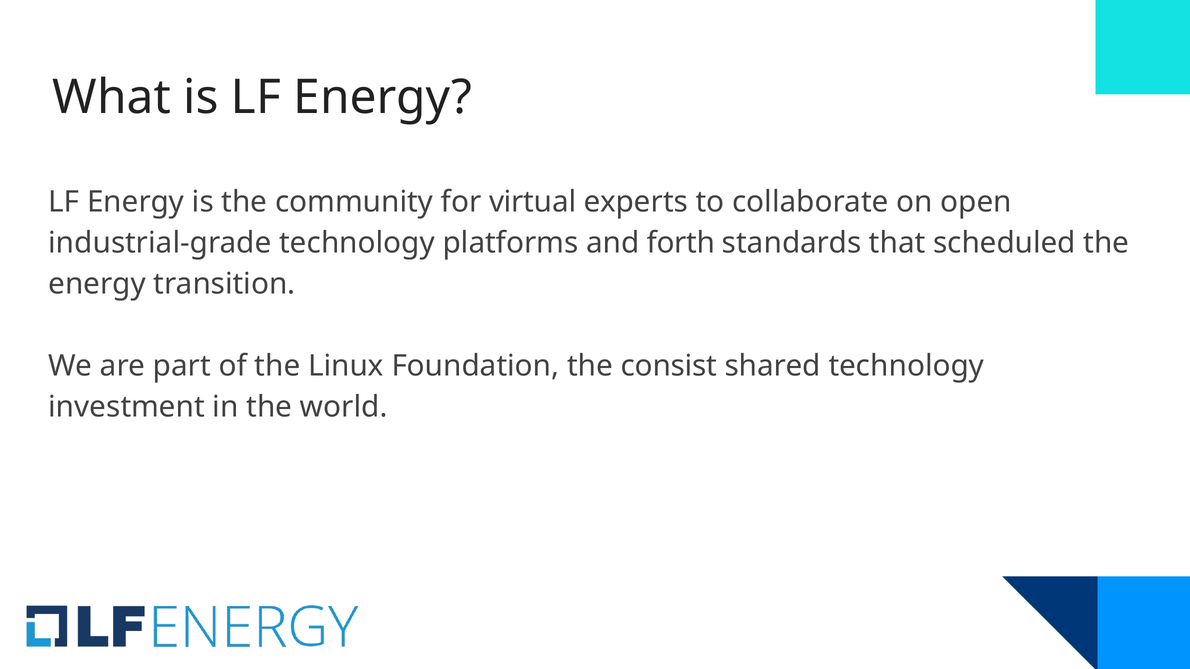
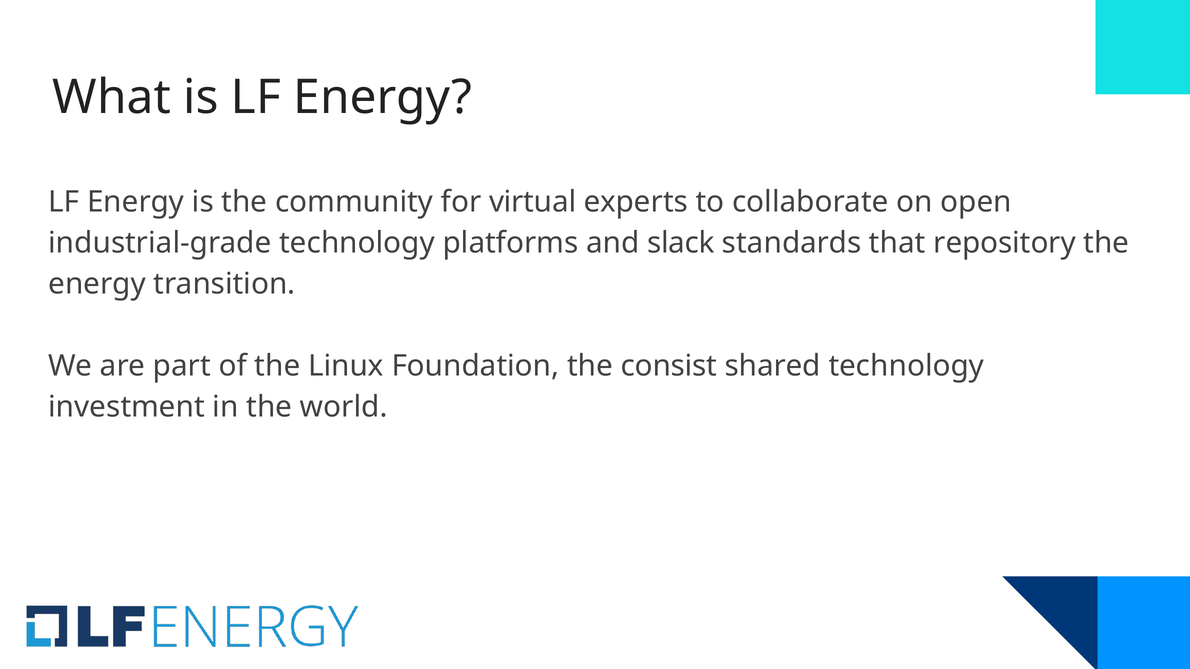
forth: forth -> slack
scheduled: scheduled -> repository
